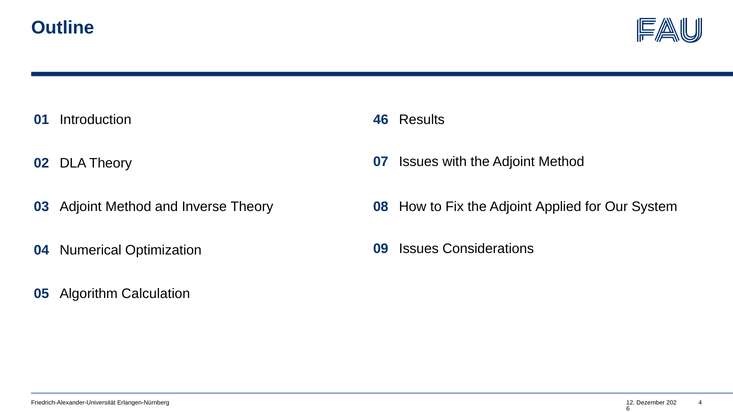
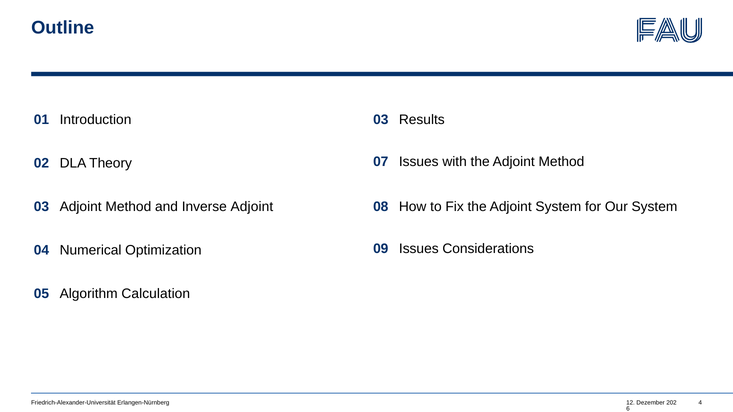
01 46: 46 -> 03
Inverse Theory: Theory -> Adjoint
Adjoint Applied: Applied -> System
